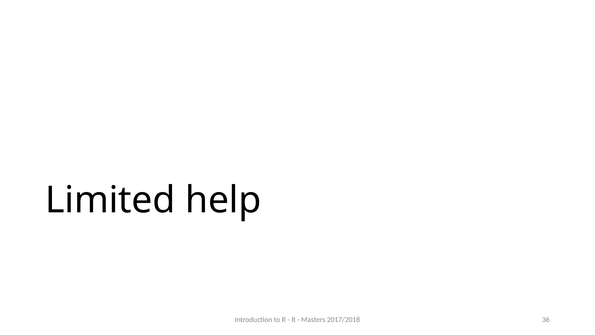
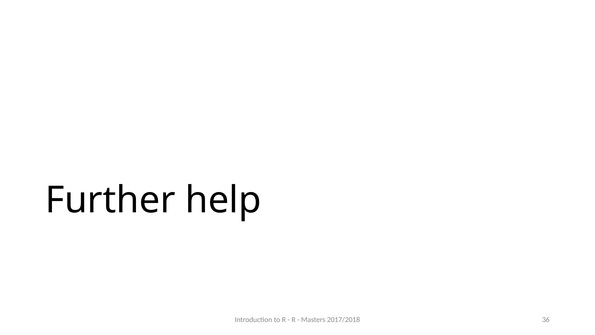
Limited: Limited -> Further
